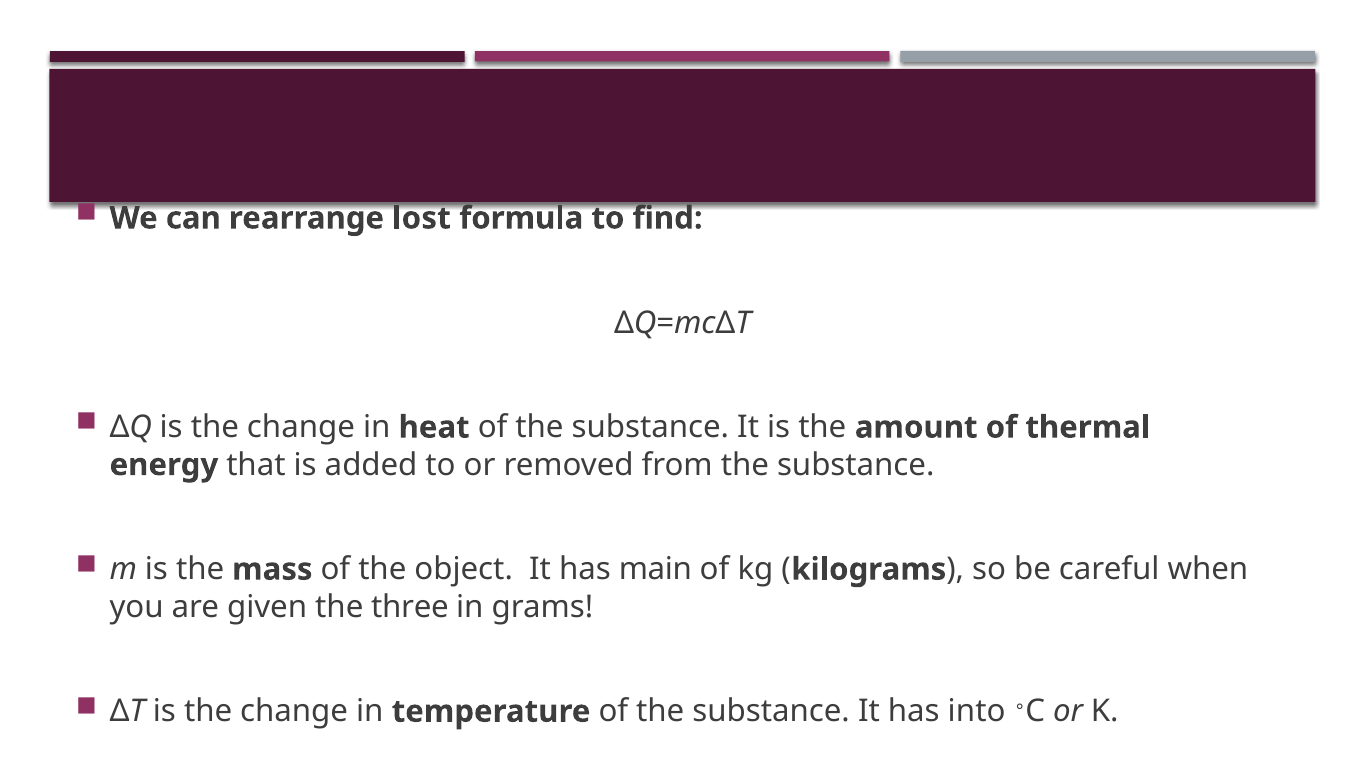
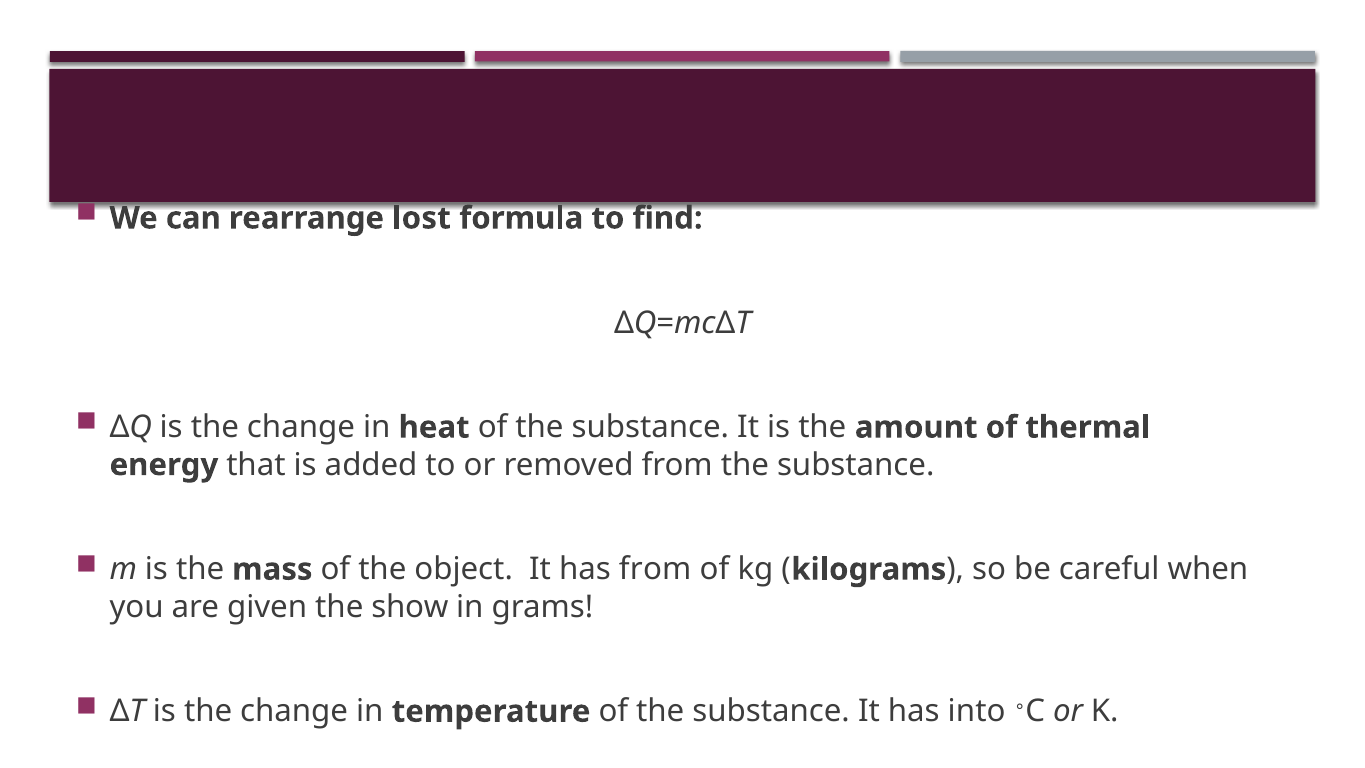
has main: main -> from
three: three -> show
